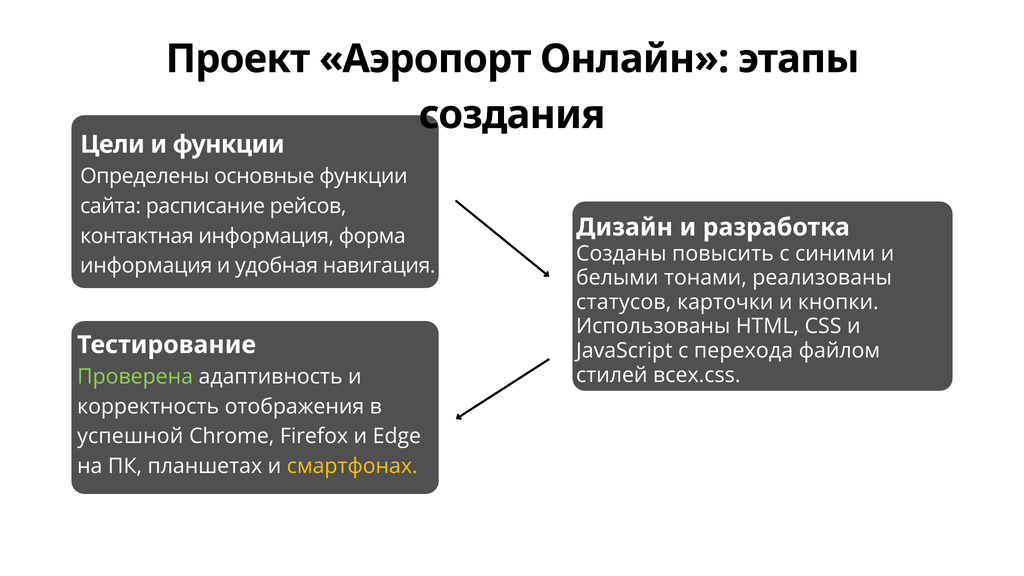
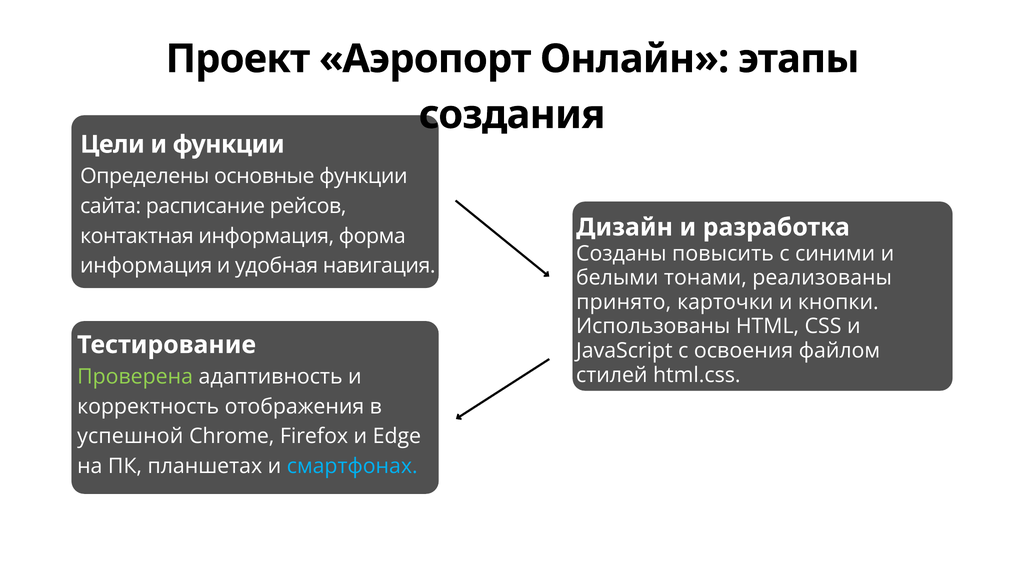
статусов: статусов -> принято
перехода: перехода -> освоения
всех.css: всех.css -> html.css
смартфонах colour: yellow -> light blue
